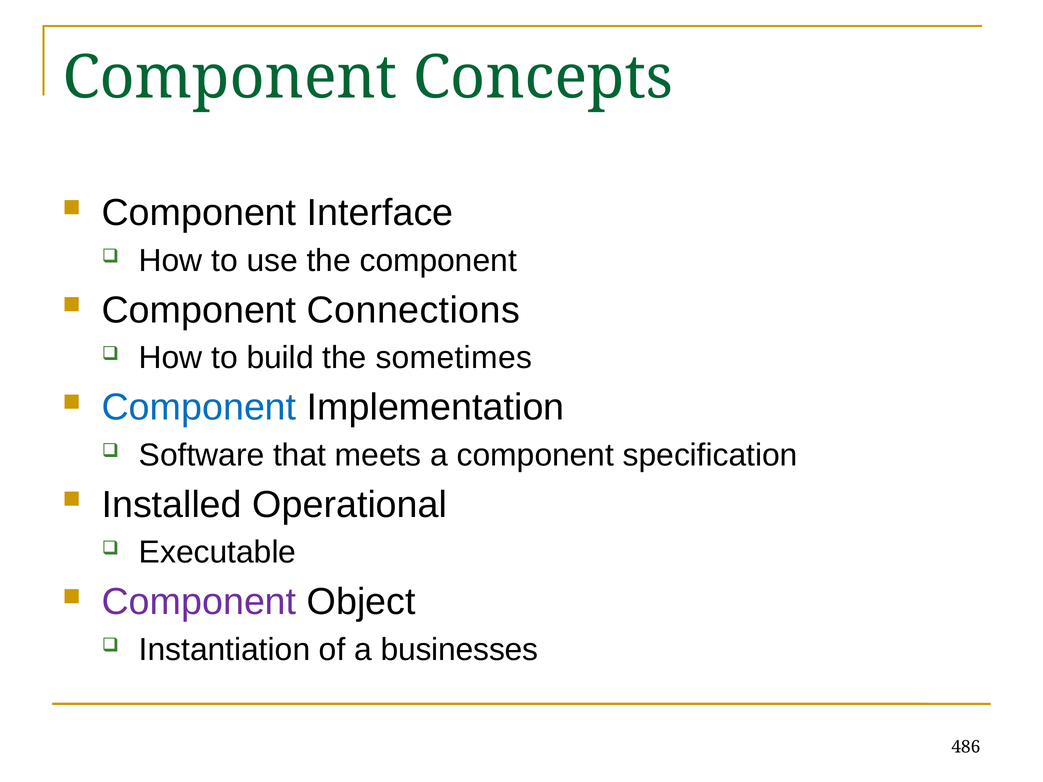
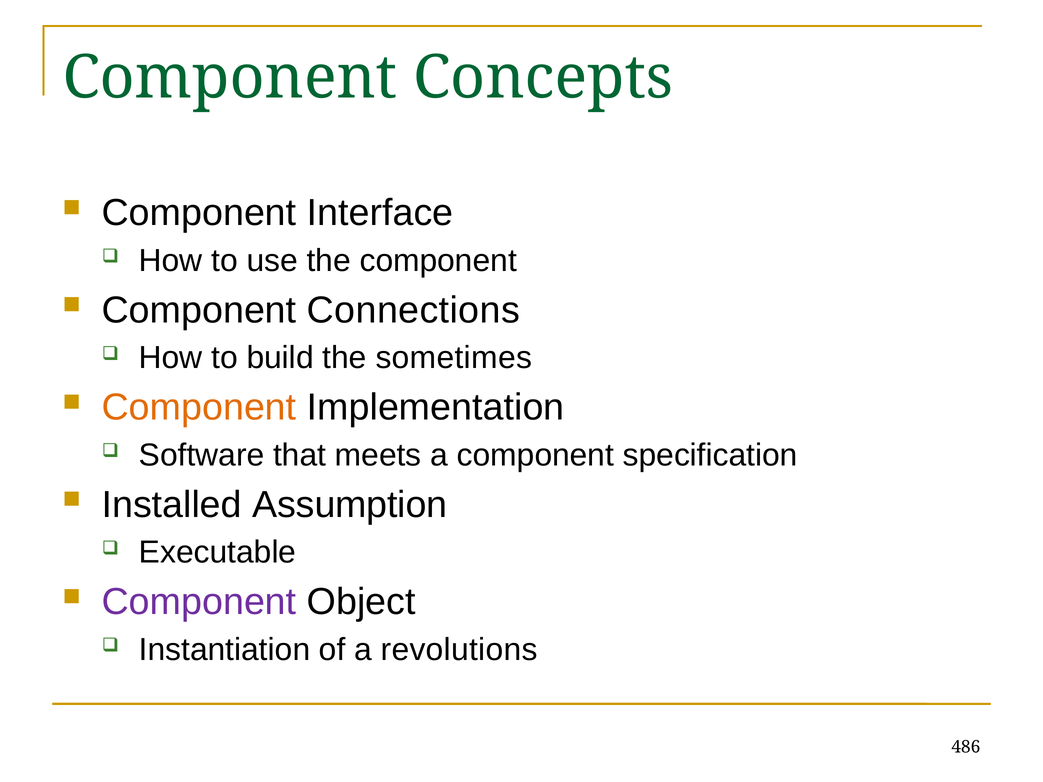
Component at (199, 408) colour: blue -> orange
Operational: Operational -> Assumption
businesses: businesses -> revolutions
